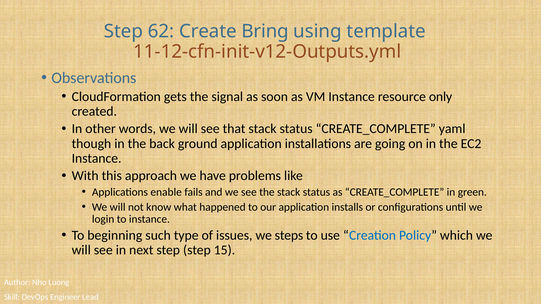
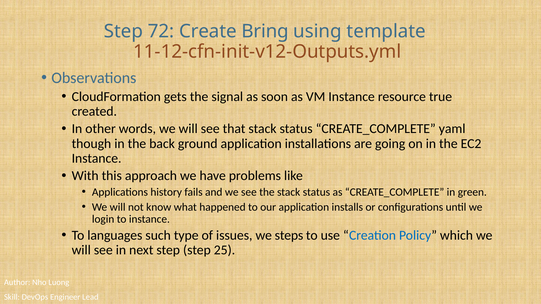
62: 62 -> 72
only: only -> true
enable: enable -> history
beginning: beginning -> languages
15: 15 -> 25
